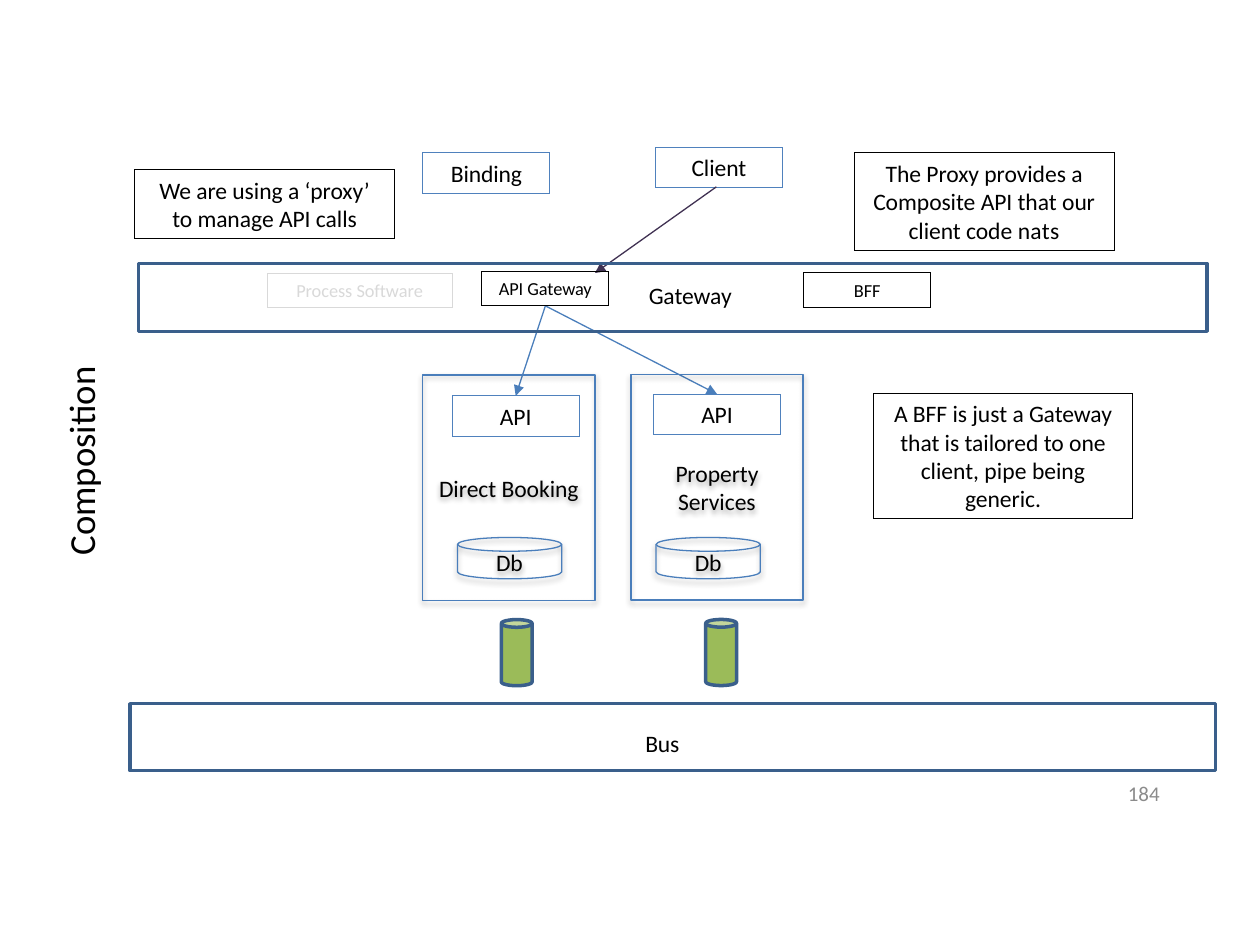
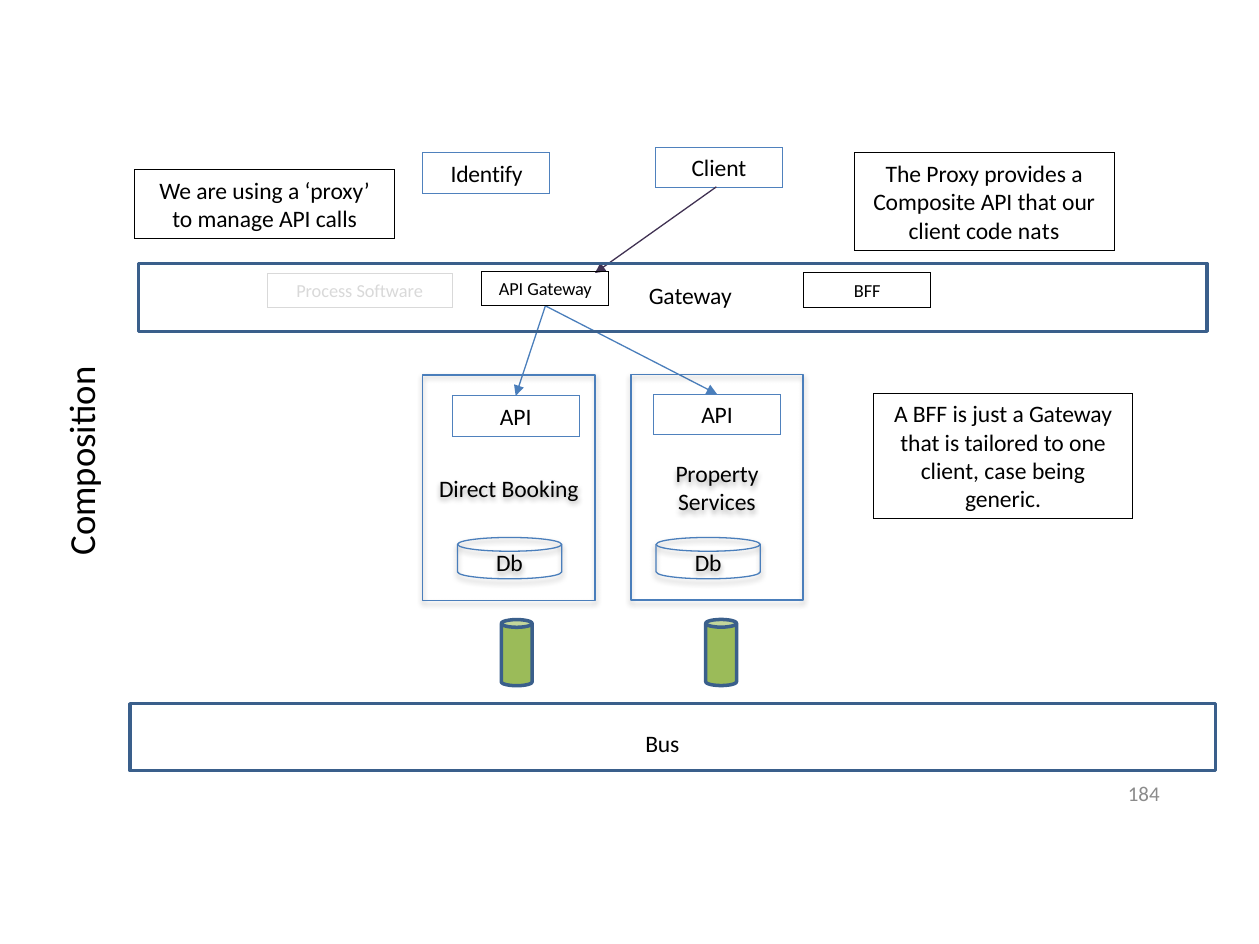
Binding: Binding -> Identify
pipe: pipe -> case
